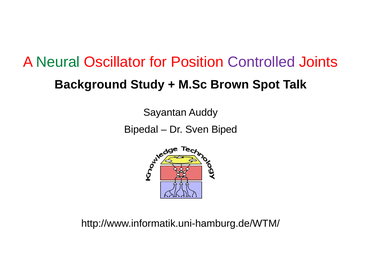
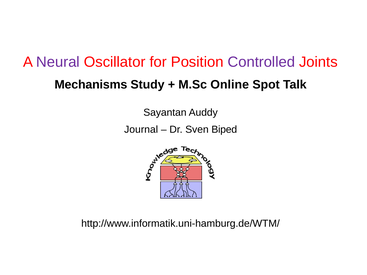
Neural colour: green -> purple
Background: Background -> Mechanisms
Brown: Brown -> Online
Bipedal: Bipedal -> Journal
